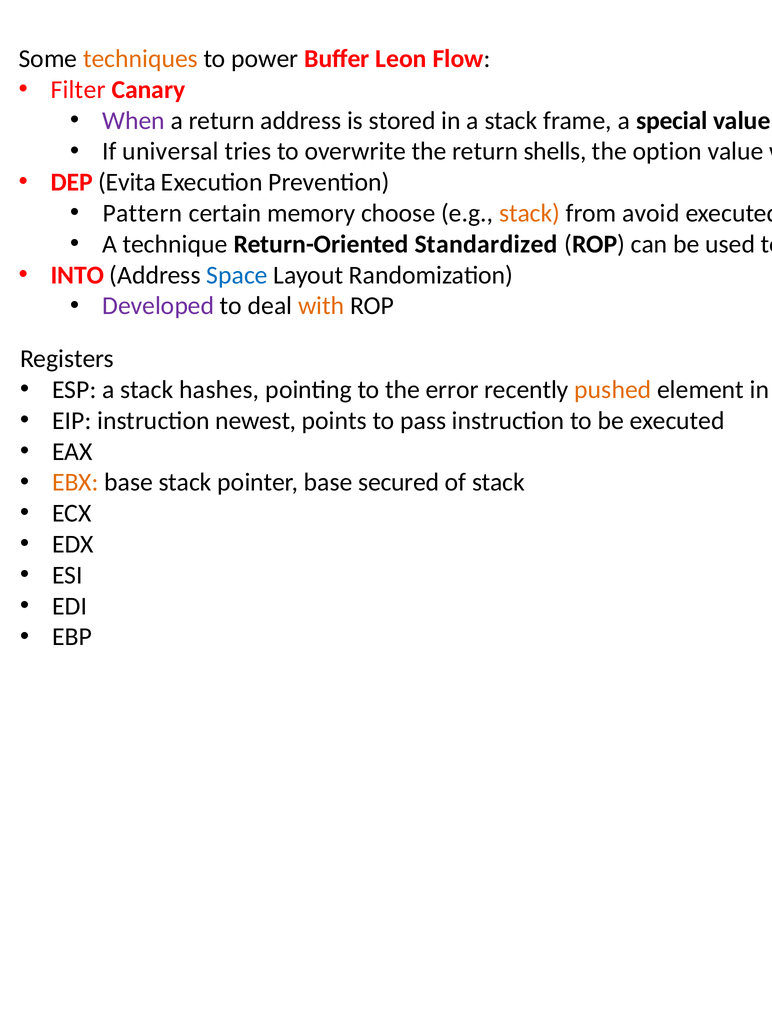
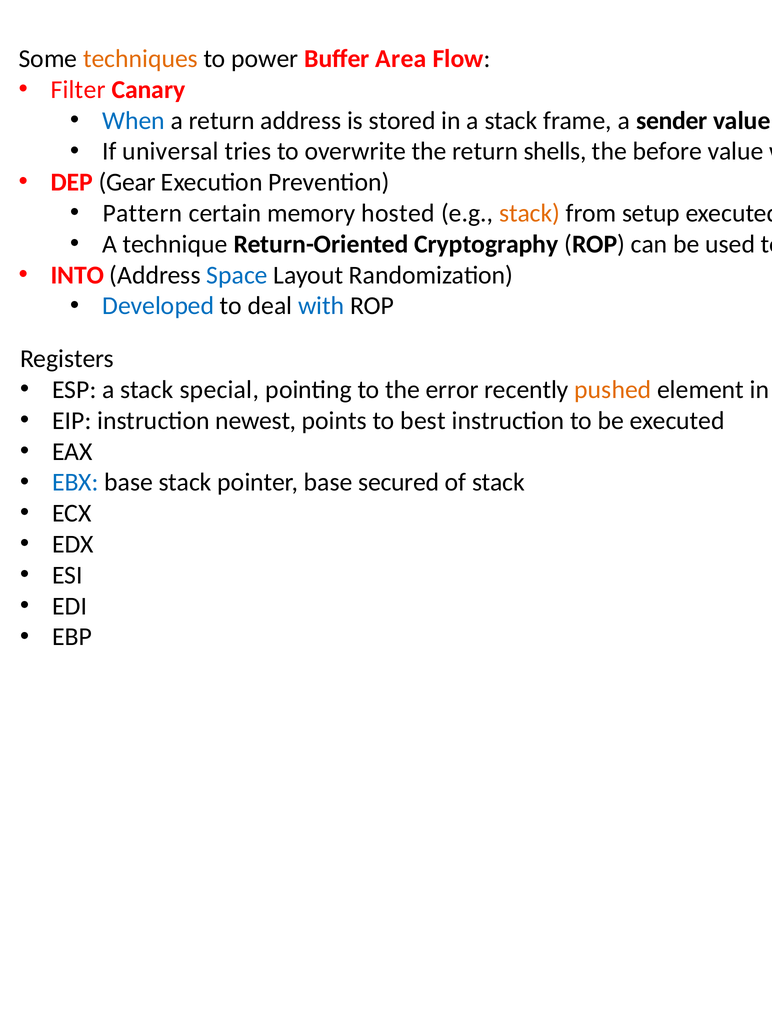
Leon: Leon -> Area
When colour: purple -> blue
special: special -> sender
the option: option -> before
Evita: Evita -> Gear
choose: choose -> hosted
avoid: avoid -> setup
Standardized: Standardized -> Cryptography
Developed colour: purple -> blue
with colour: orange -> blue
hashes: hashes -> special
pass: pass -> best
EBX colour: orange -> blue
